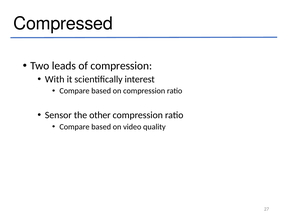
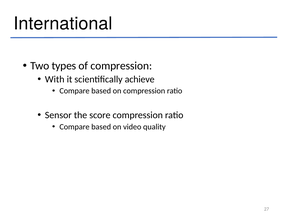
Compressed: Compressed -> International
leads: leads -> types
interest: interest -> achieve
other: other -> score
